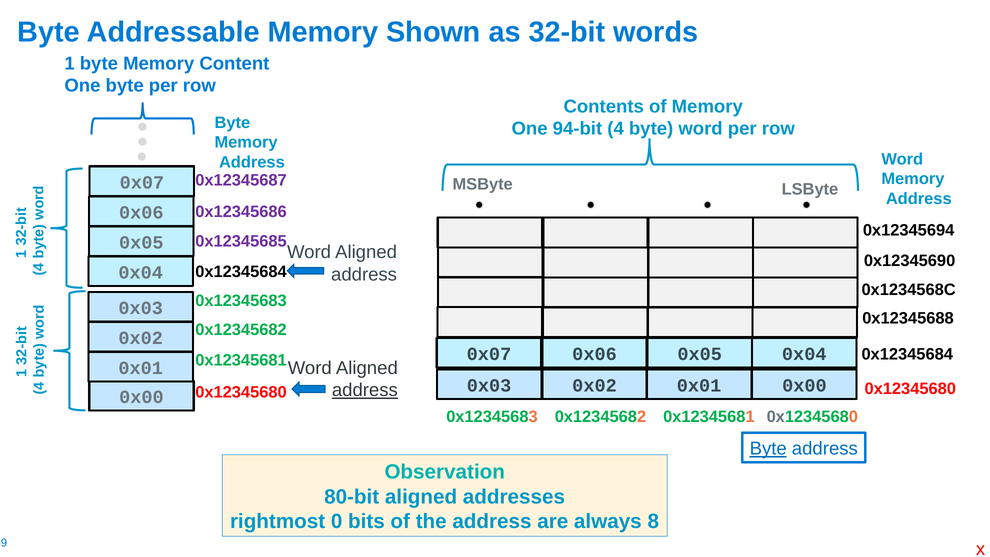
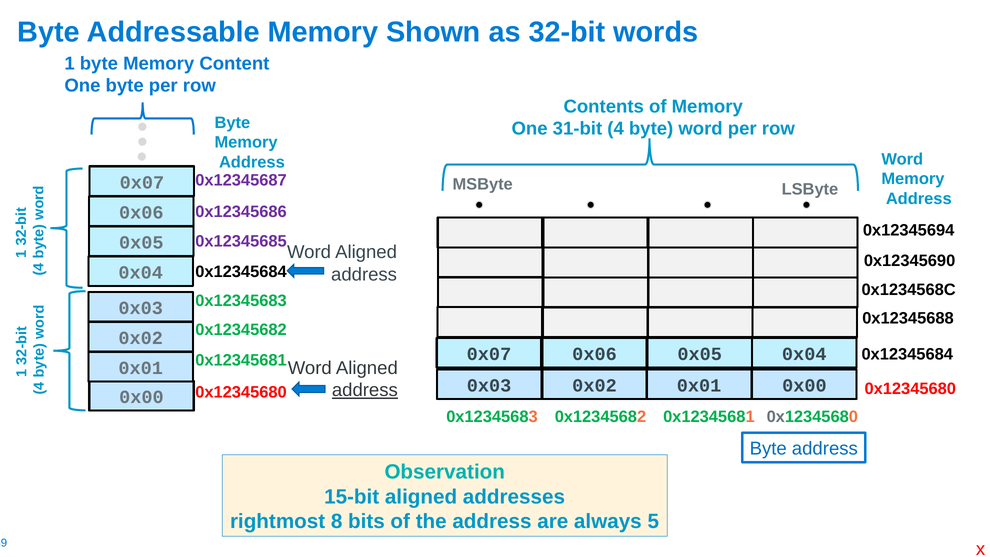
94-bit: 94-bit -> 31-bit
Byte at (768, 449) underline: present -> none
80-bit: 80-bit -> 15-bit
0: 0 -> 8
8: 8 -> 5
